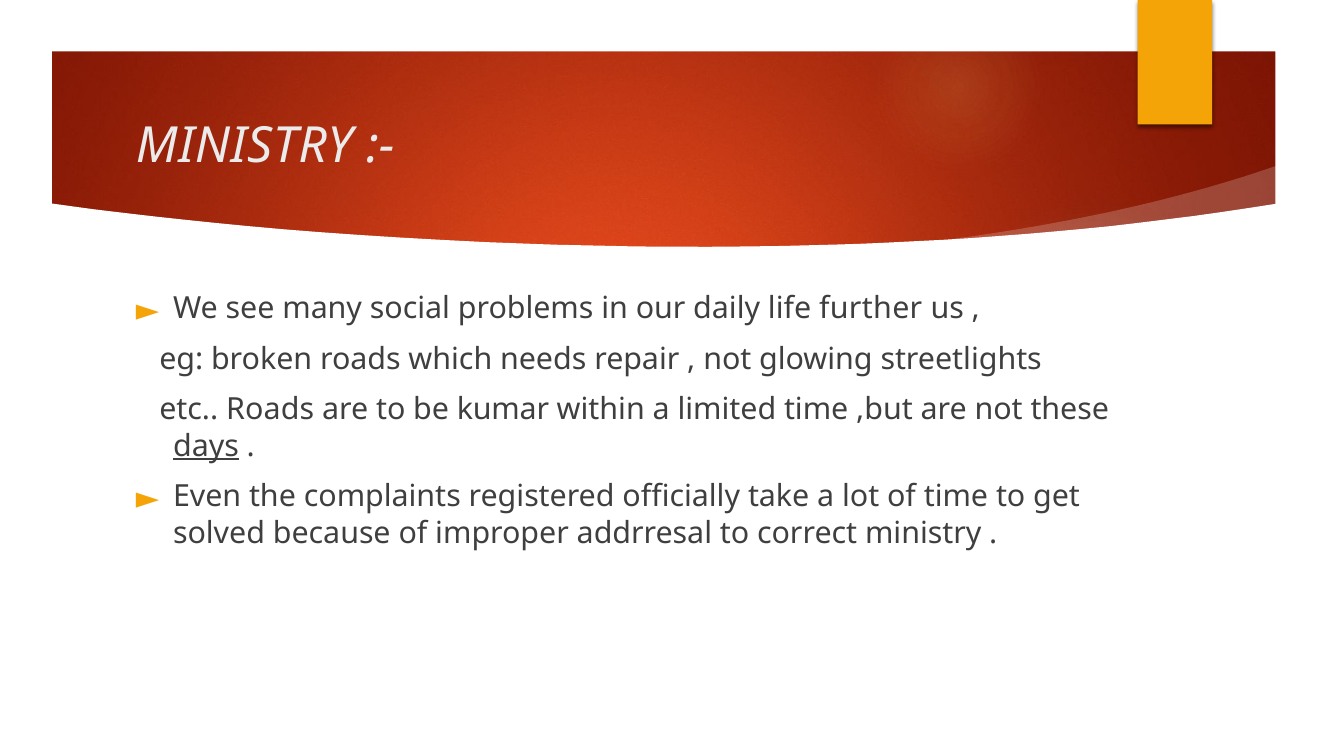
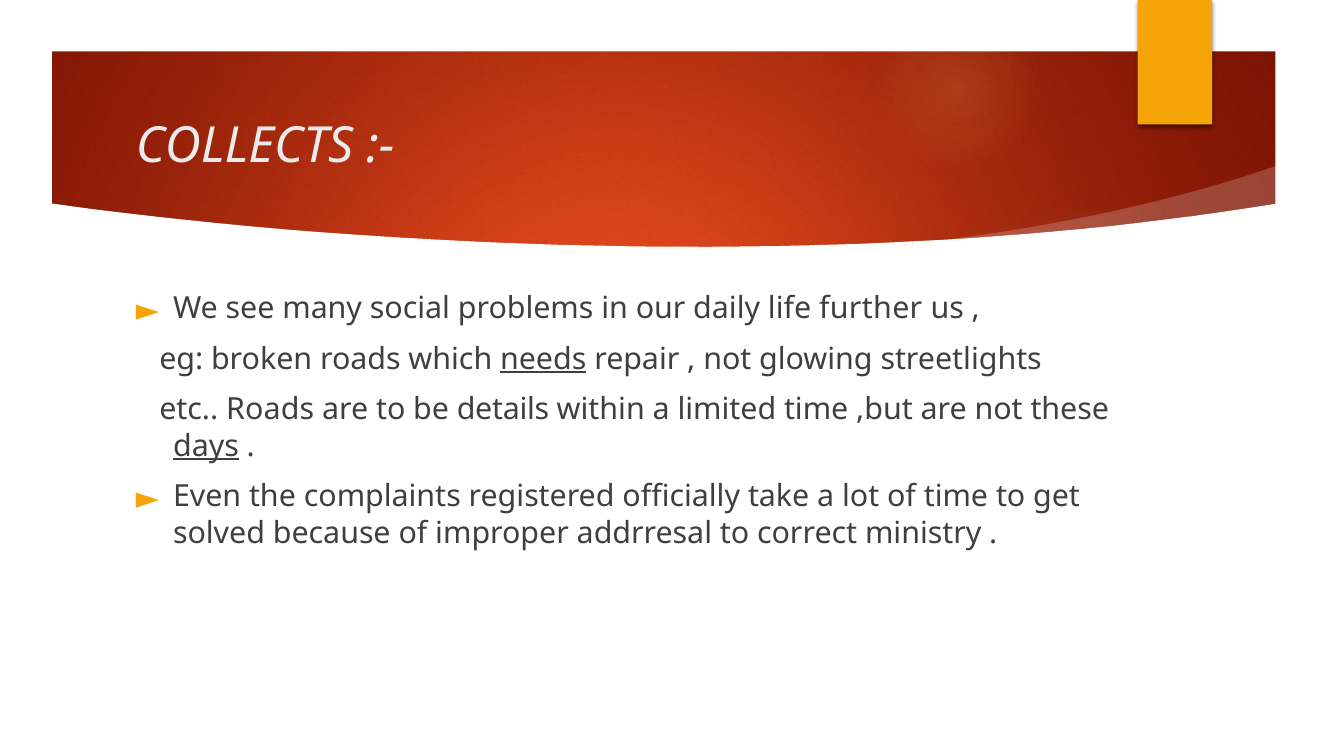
MINISTRY at (244, 146): MINISTRY -> COLLECTS
needs underline: none -> present
kumar: kumar -> details
